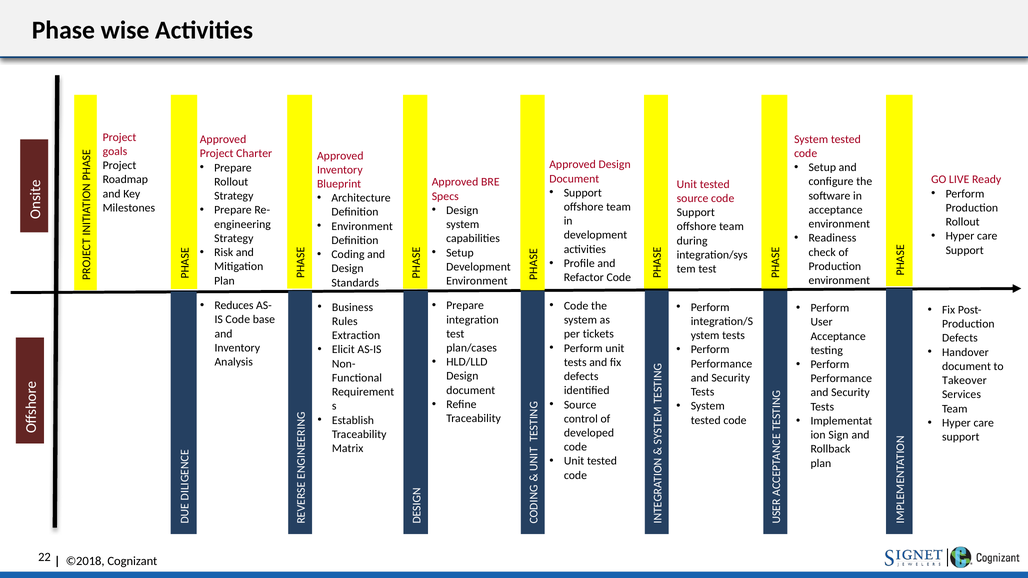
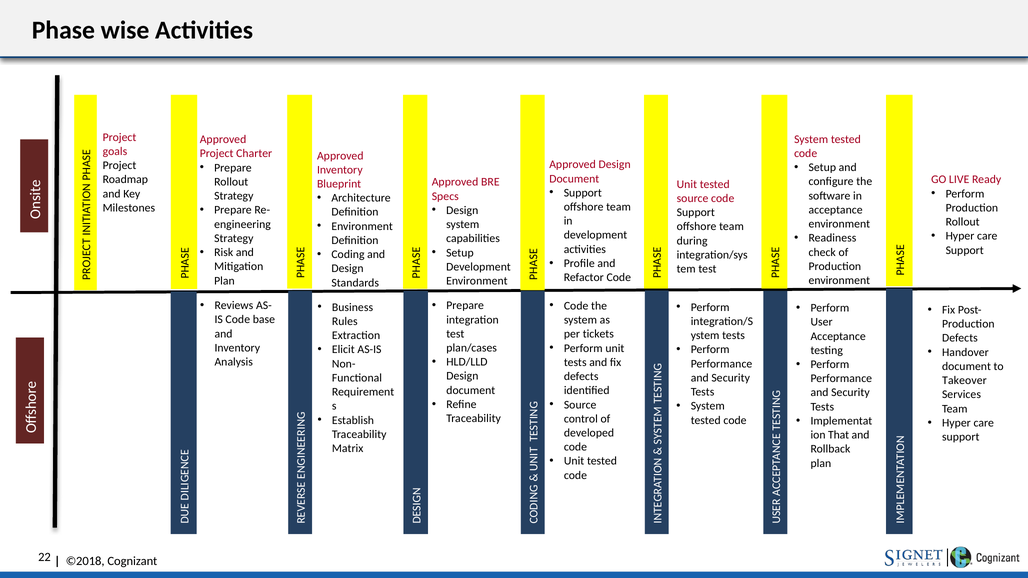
Reduces: Reduces -> Reviews
Sign: Sign -> That
